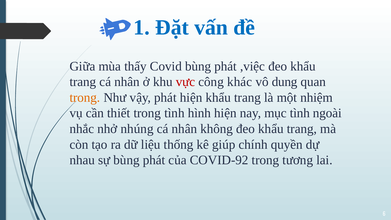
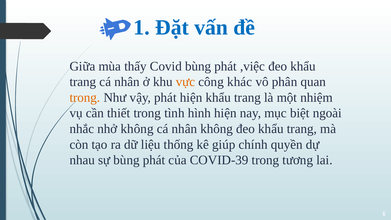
vực colour: red -> orange
dung: dung -> phân
mục tình: tình -> biệt
nhở nhúng: nhúng -> không
COVID-92: COVID-92 -> COVID-39
